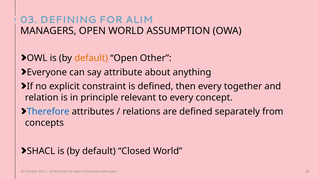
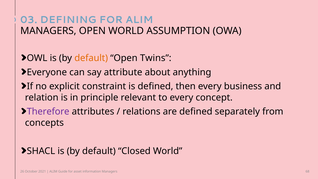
Other: Other -> Twins
together: together -> business
Therefore colour: blue -> purple
